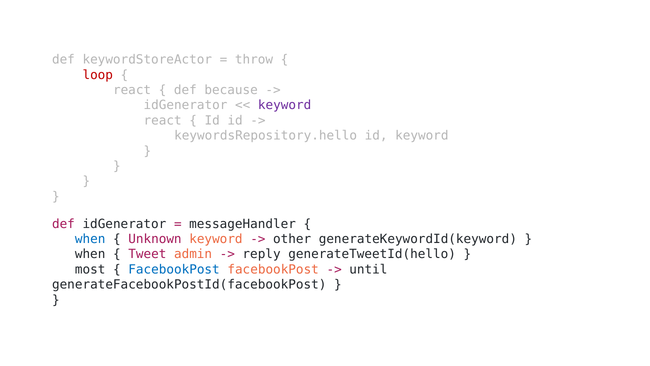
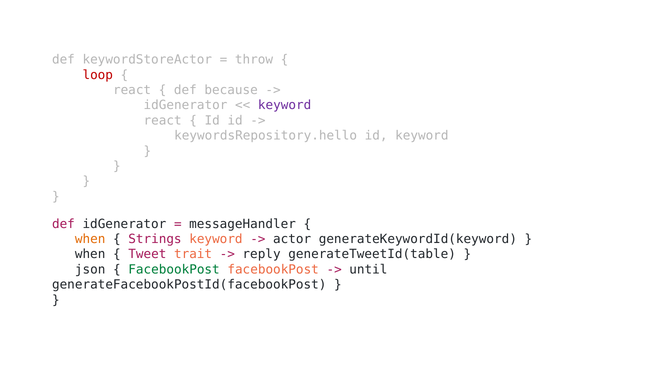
when at (90, 239) colour: blue -> orange
Unknown: Unknown -> Strings
other: other -> actor
admin: admin -> trait
generateTweetId(hello: generateTweetId(hello -> generateTweetId(table
most: most -> json
FacebookPost at (174, 269) colour: blue -> green
